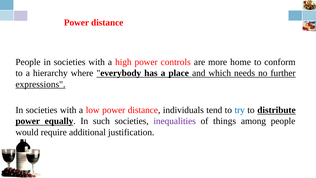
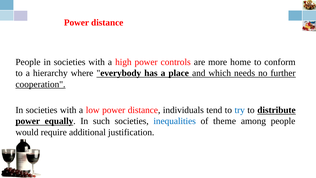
expressions: expressions -> cooperation
inequalities colour: purple -> blue
things: things -> theme
